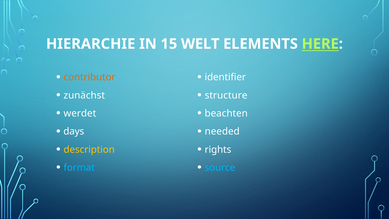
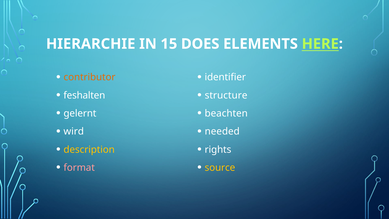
WELT: WELT -> DOES
zunächst: zunächst -> feshalten
werdet: werdet -> gelernt
days: days -> wird
format colour: light blue -> pink
source colour: light blue -> yellow
